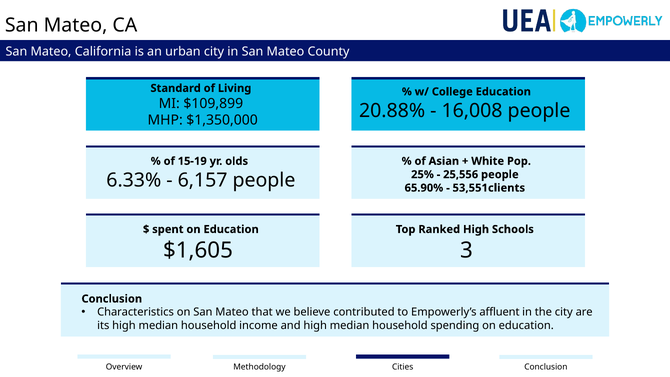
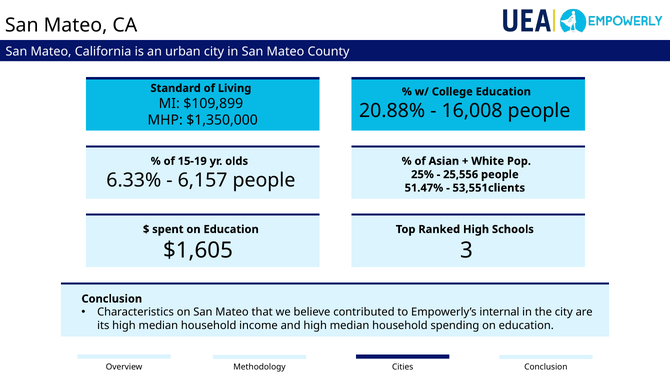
65.90%: 65.90% -> 51.47%
affluent: affluent -> internal
